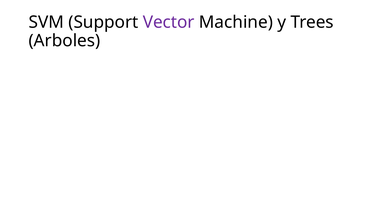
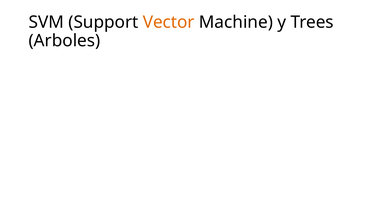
Vector colour: purple -> orange
